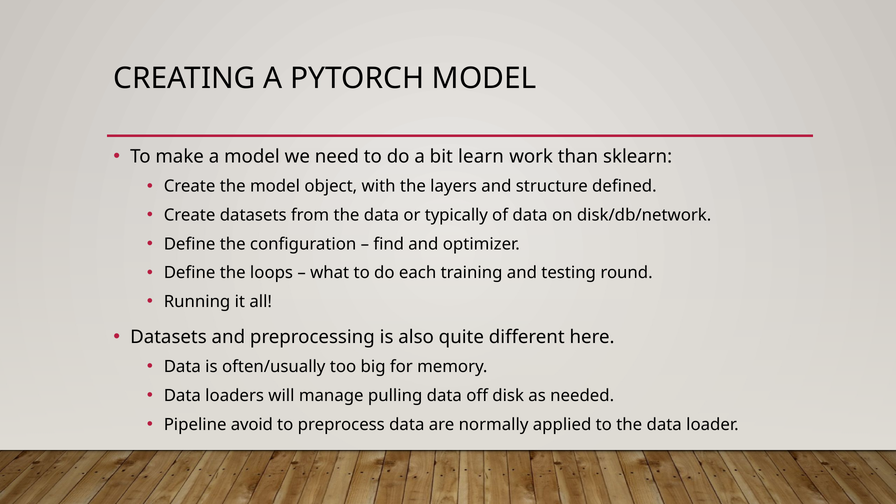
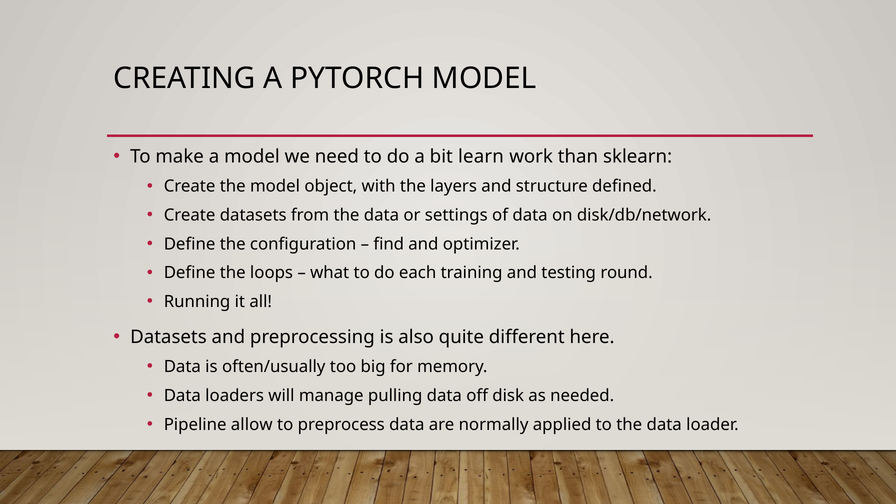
typically: typically -> settings
avoid: avoid -> allow
